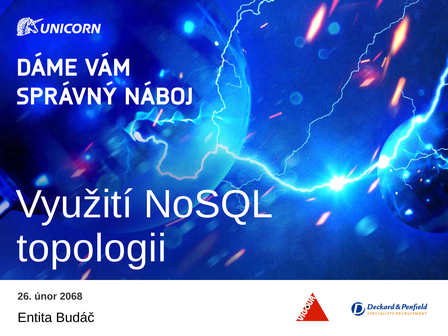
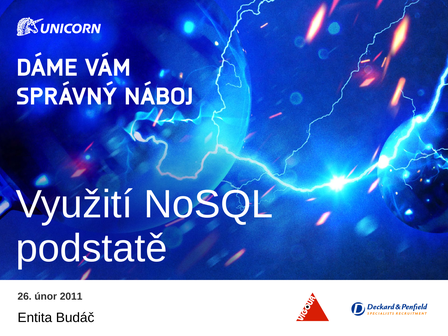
topologii: topologii -> podstatě
2068: 2068 -> 2011
